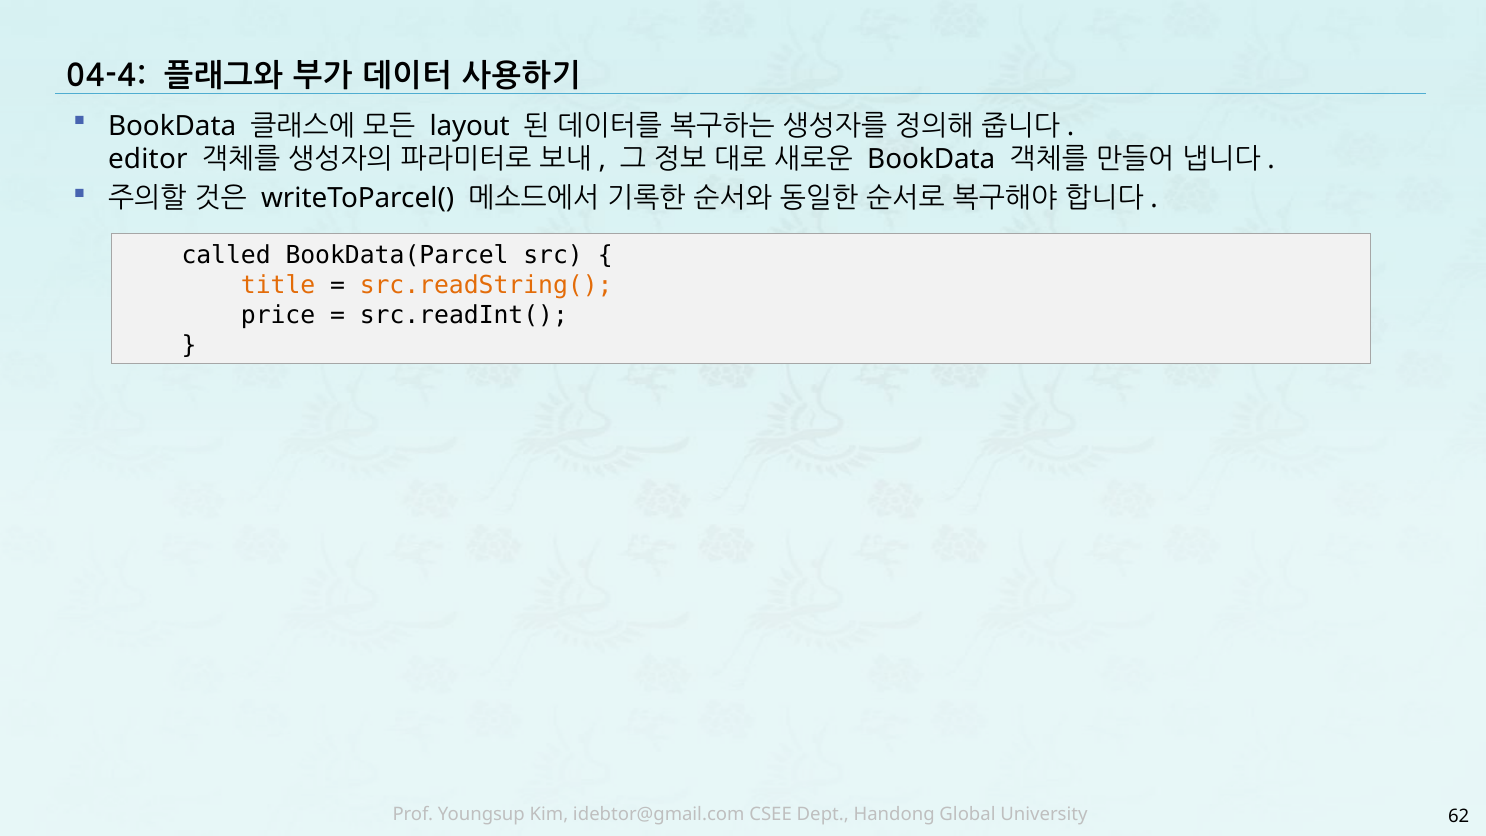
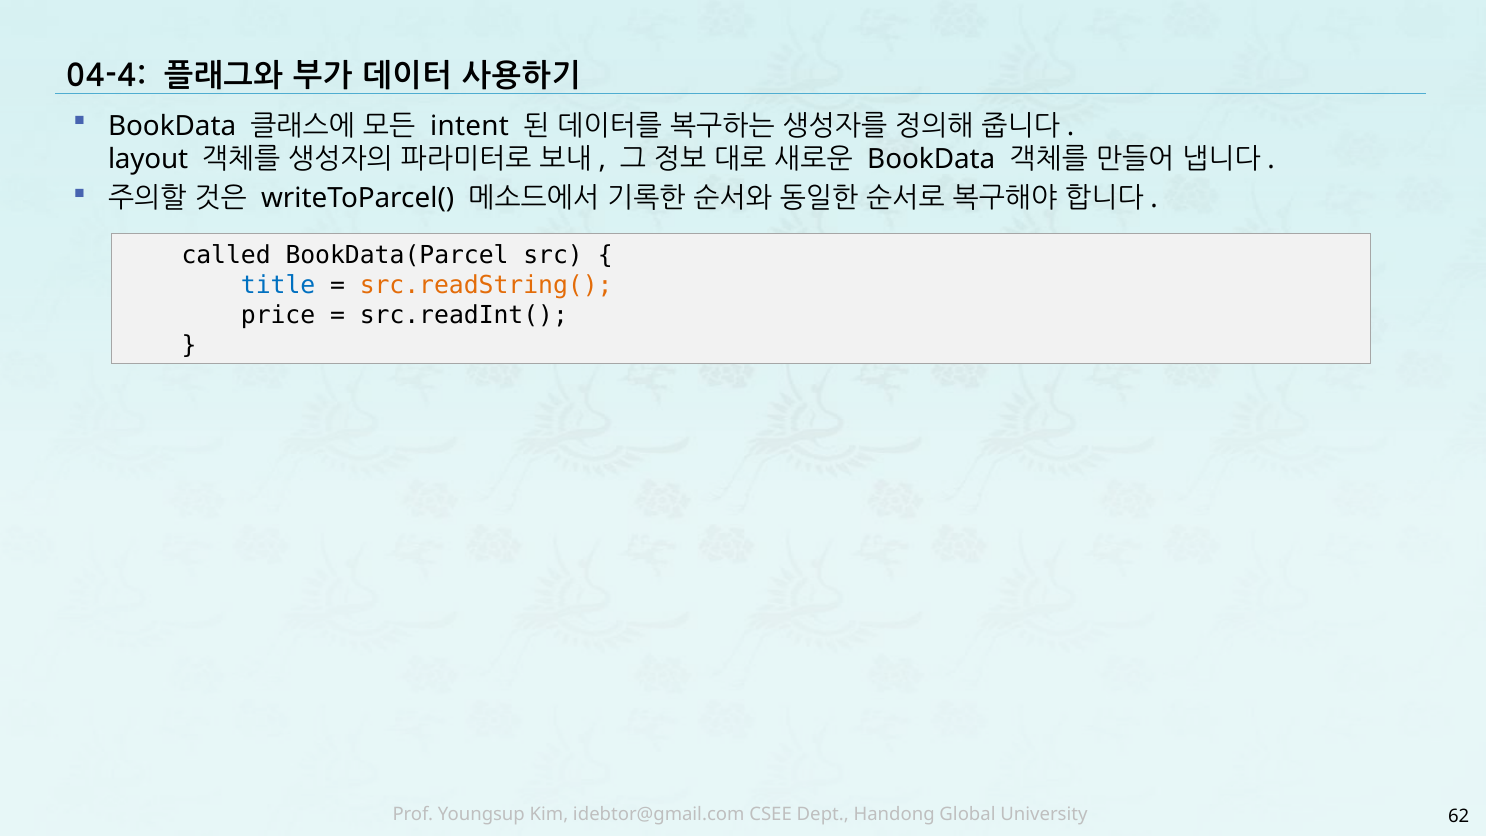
layout: layout -> intent
editor: editor -> layout
title colour: orange -> blue
